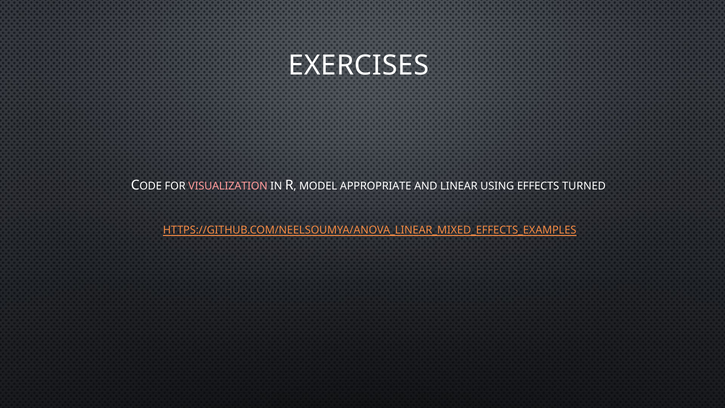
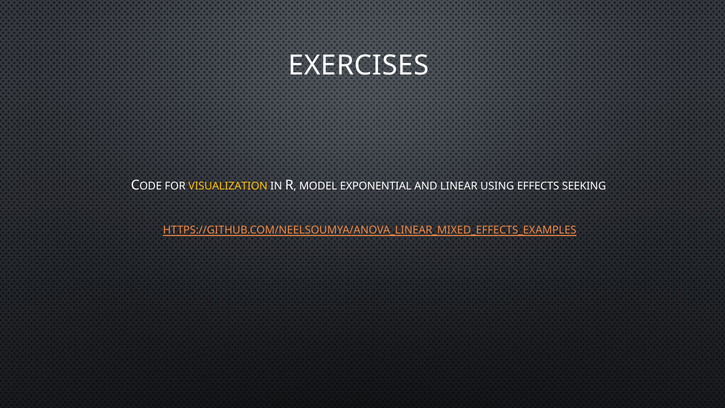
VISUALIZATION colour: pink -> yellow
APPROPRIATE: APPROPRIATE -> EXPONENTIAL
TURNED: TURNED -> SEEKING
